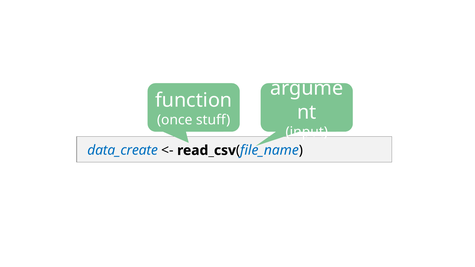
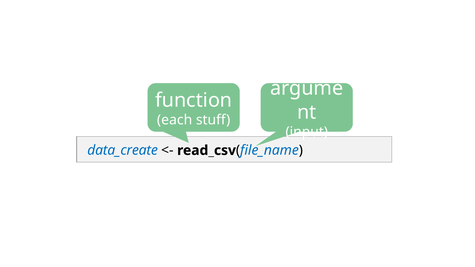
once: once -> each
